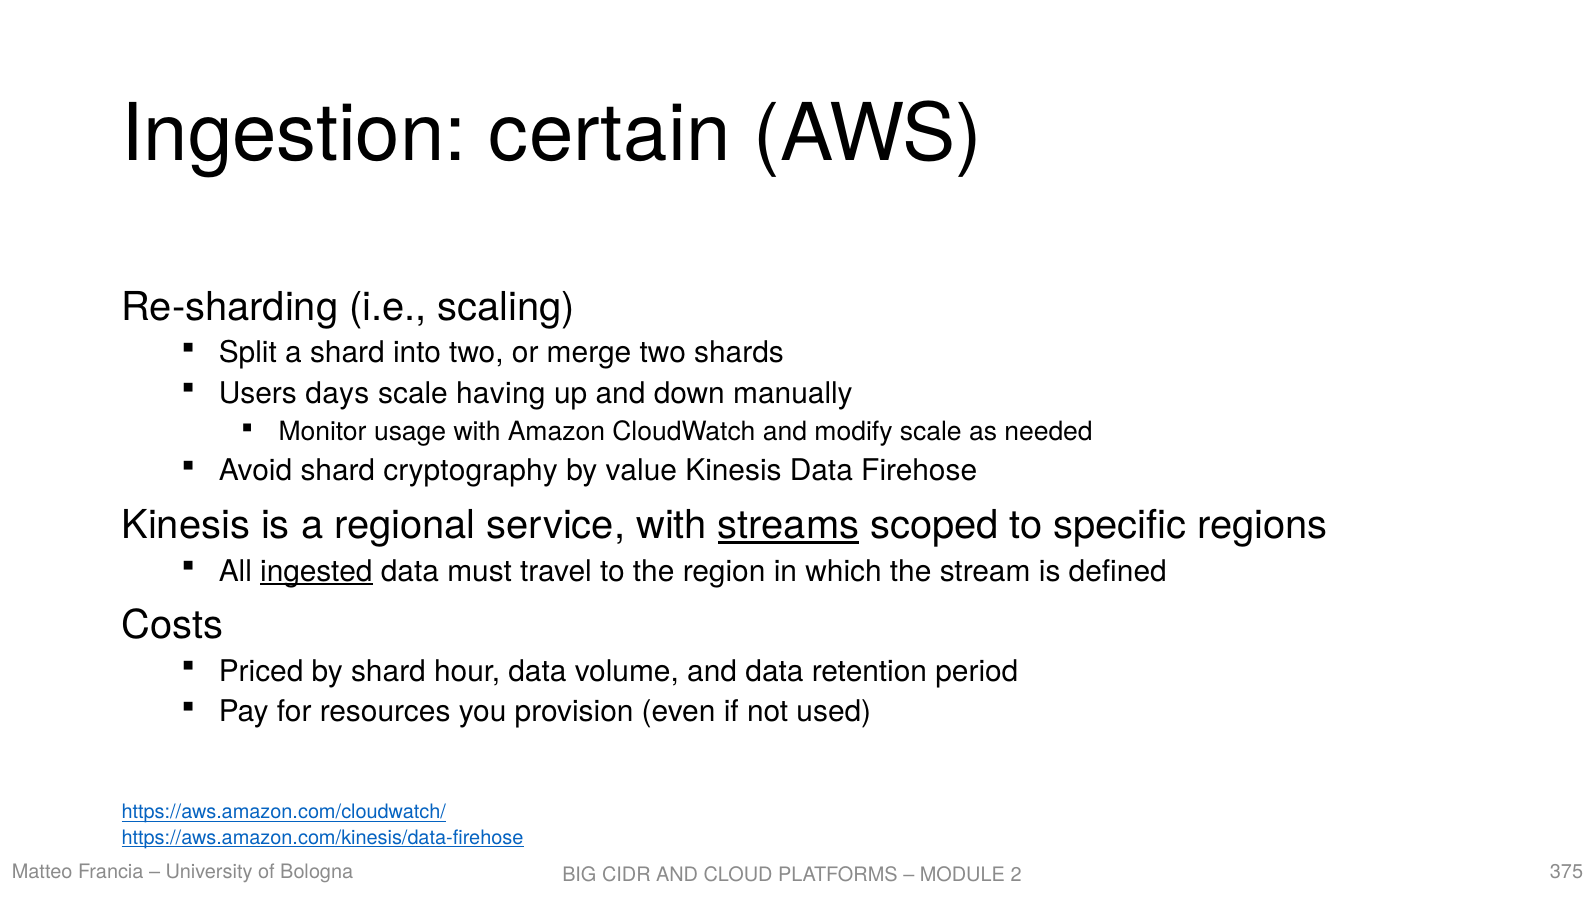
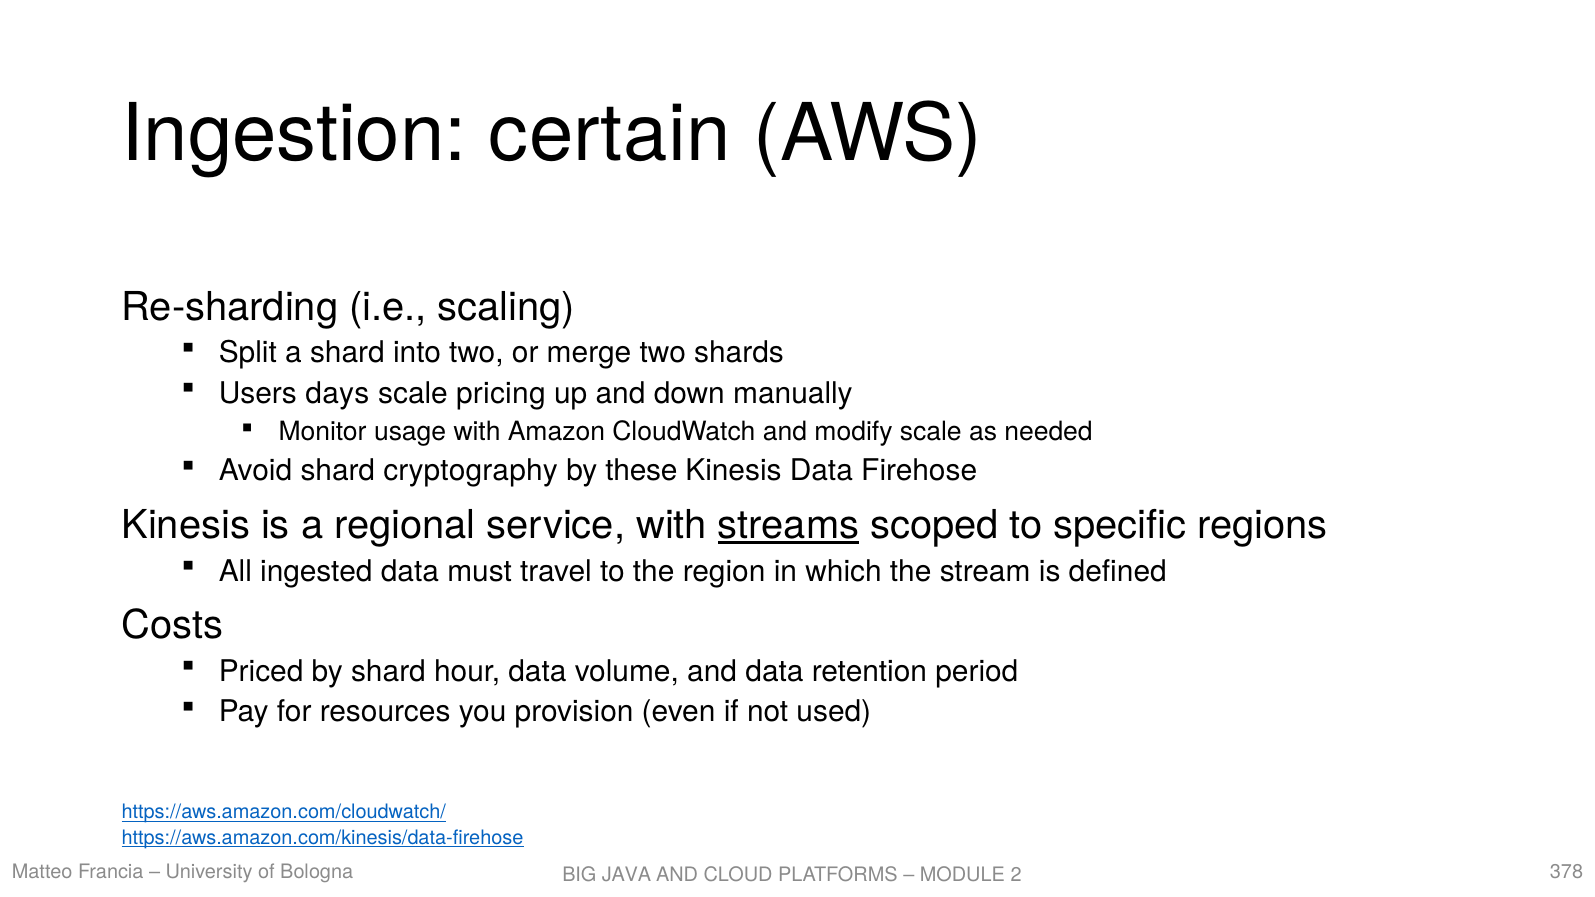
having: having -> pricing
value: value -> these
ingested underline: present -> none
375: 375 -> 378
CIDR: CIDR -> JAVA
